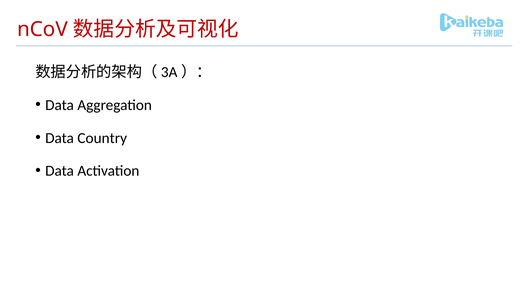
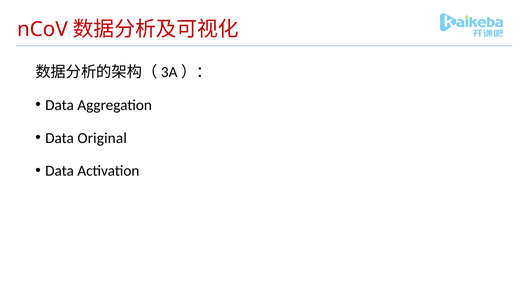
Country: Country -> Original
